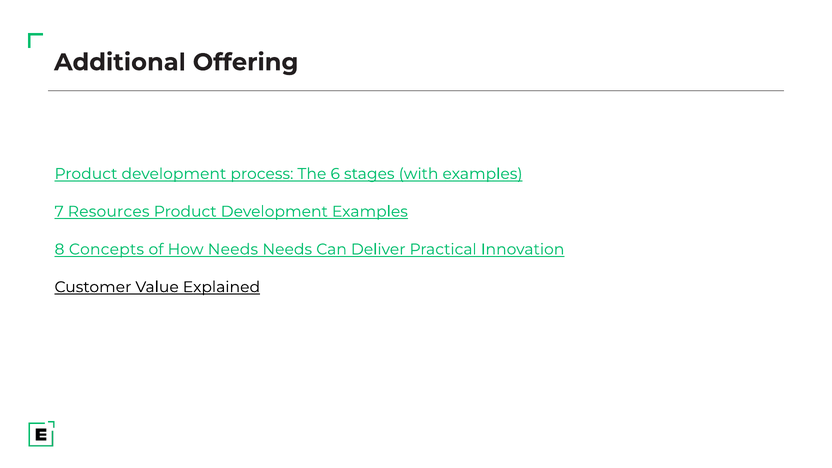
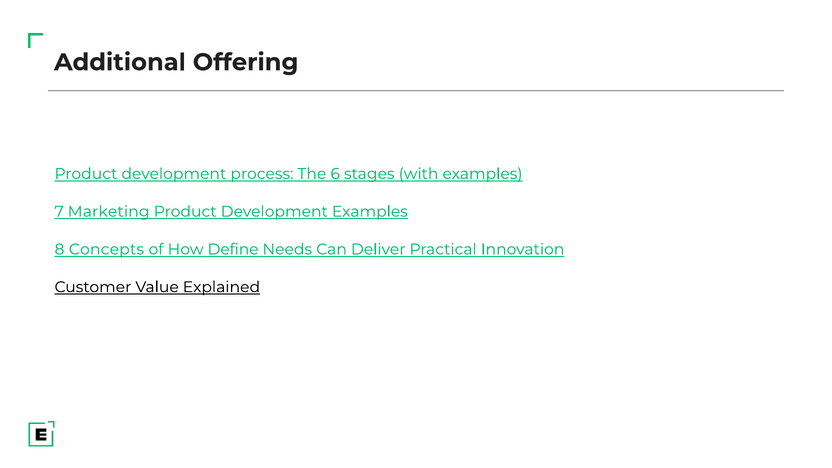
Resources: Resources -> Marketing
How Needs: Needs -> Define
